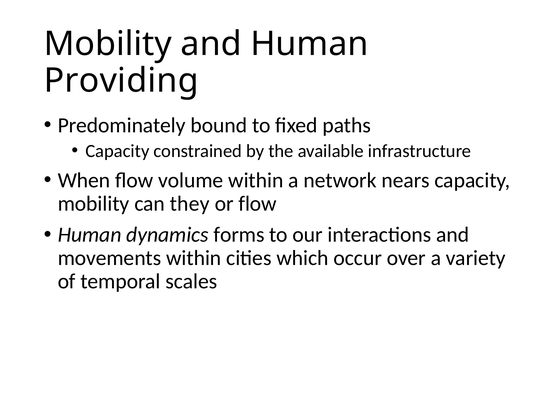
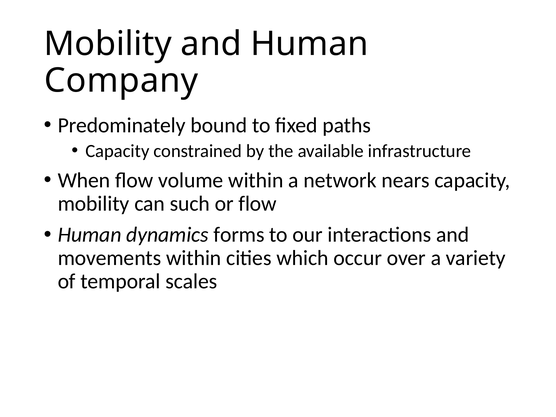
Providing: Providing -> Company
they: they -> such
